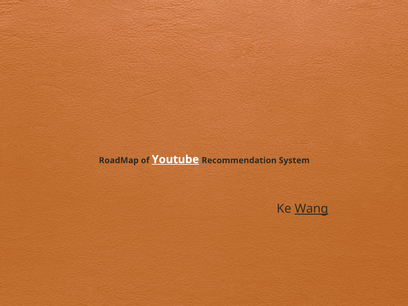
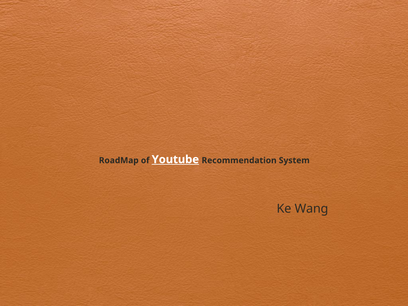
Wang underline: present -> none
